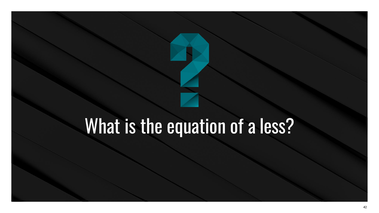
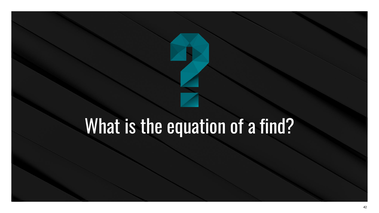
less: less -> find
